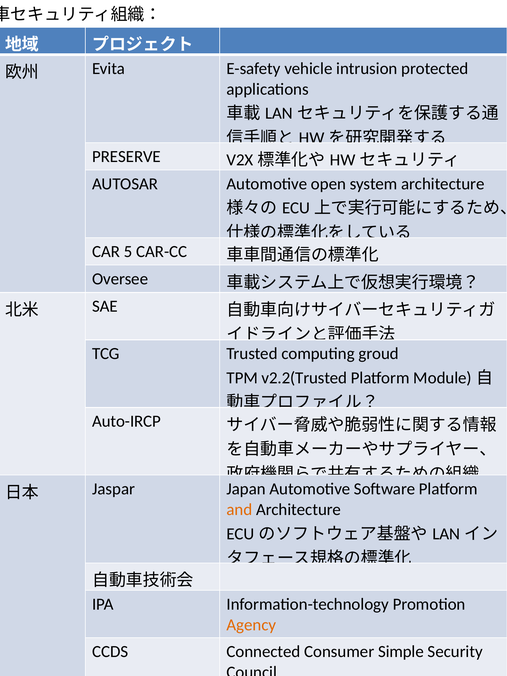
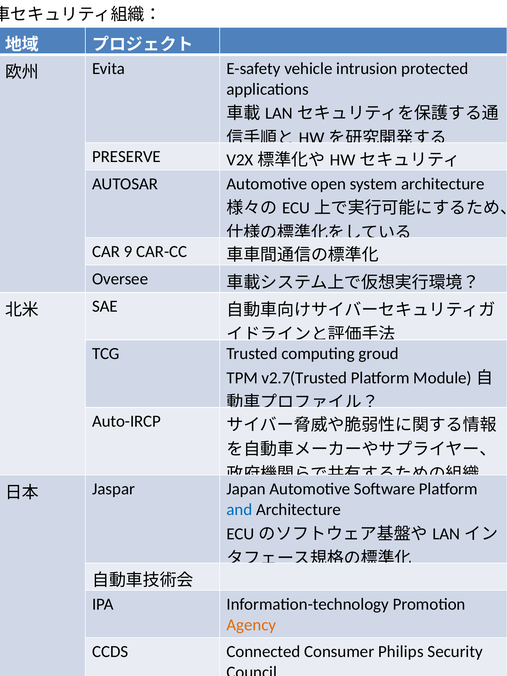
5: 5 -> 9
v2.2(Trusted: v2.2(Trusted -> v2.7(Trusted
and colour: orange -> blue
Simple: Simple -> Philips
